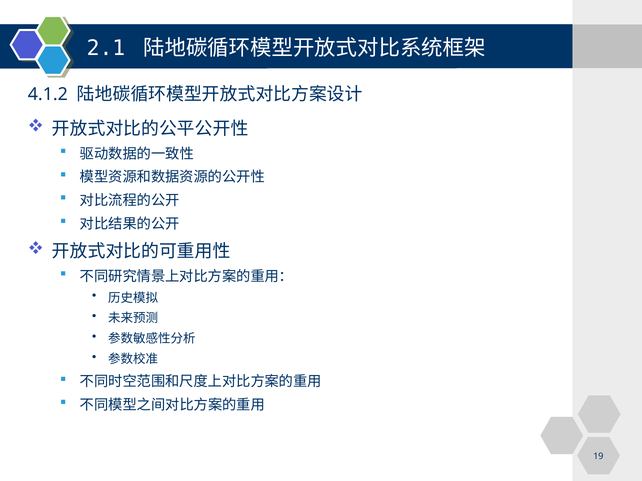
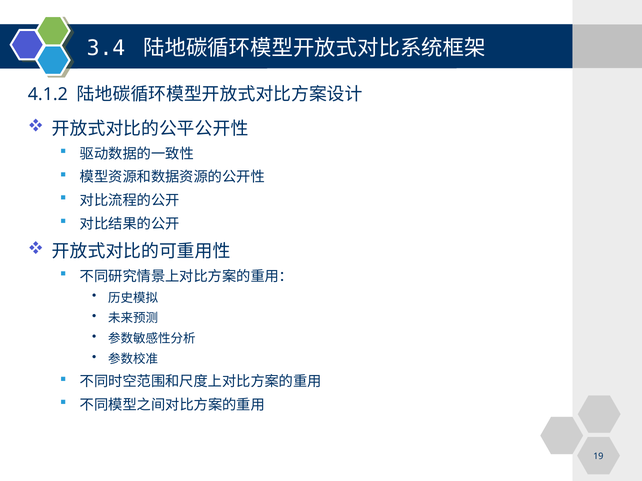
2.1: 2.1 -> 3.4
